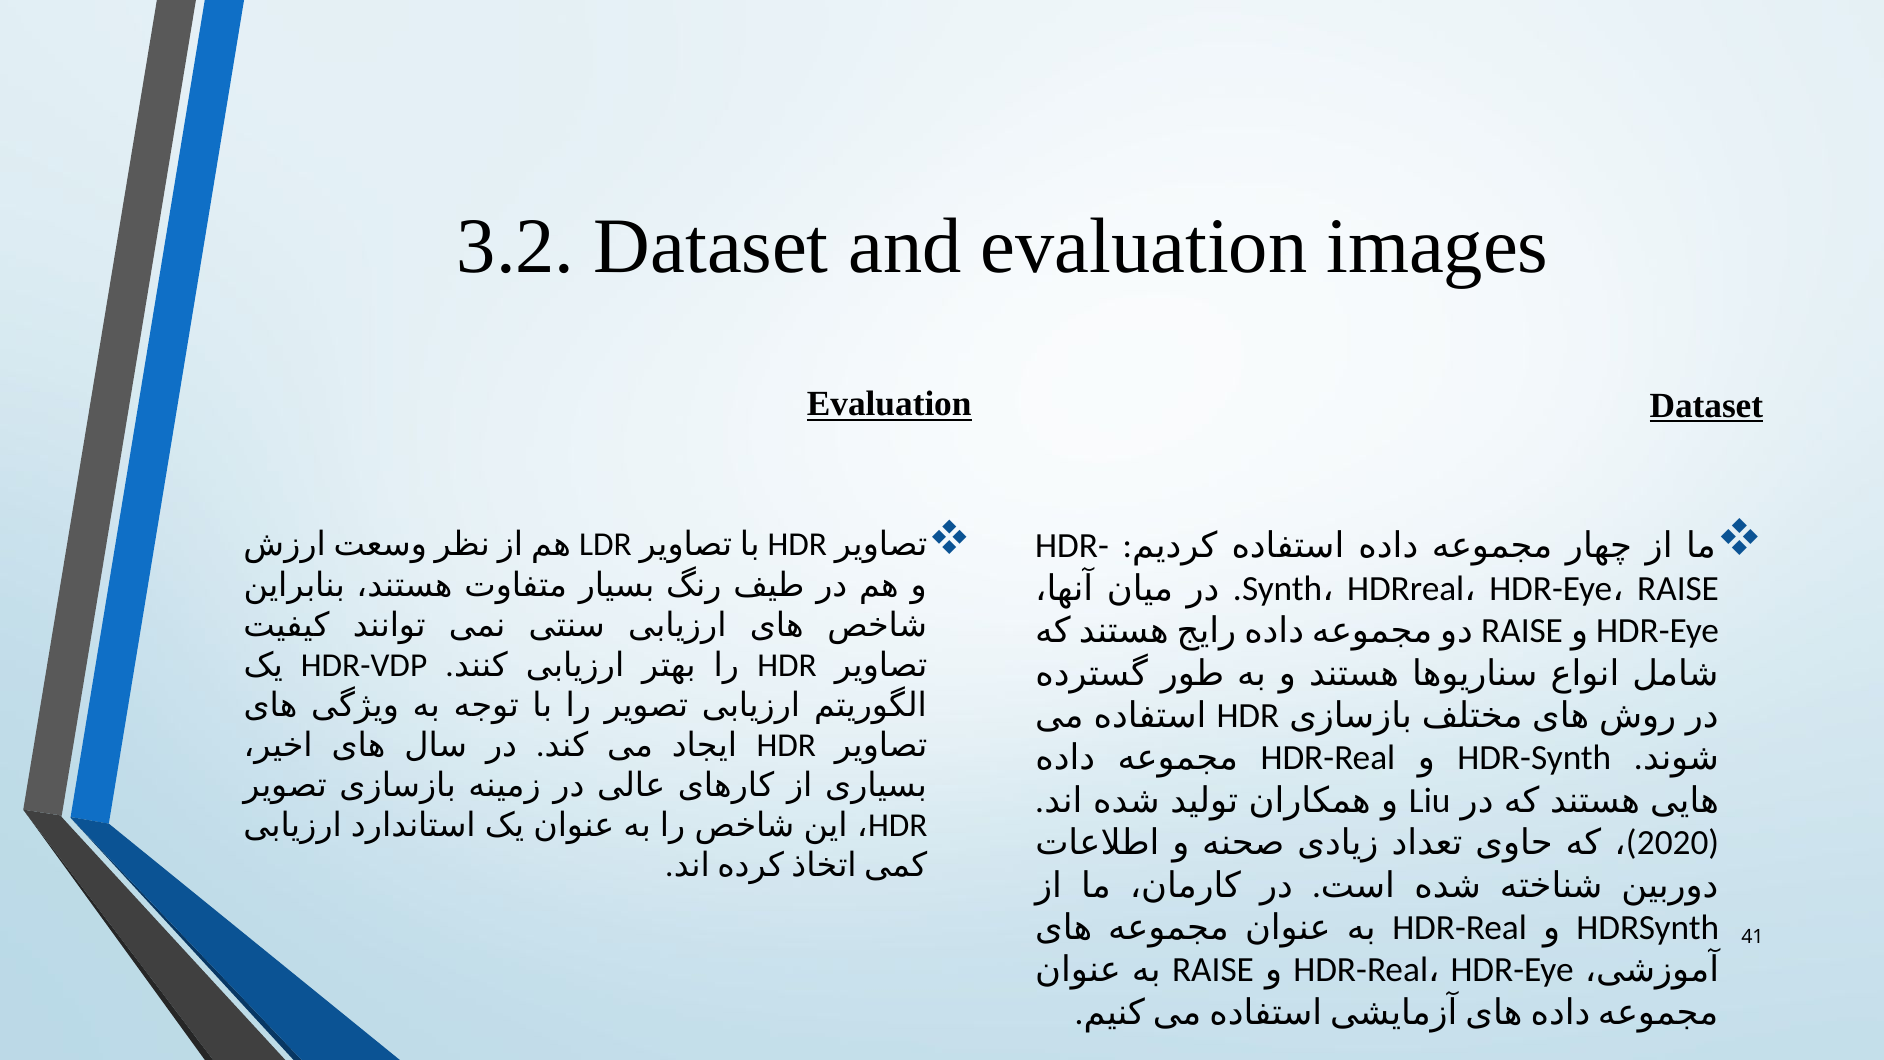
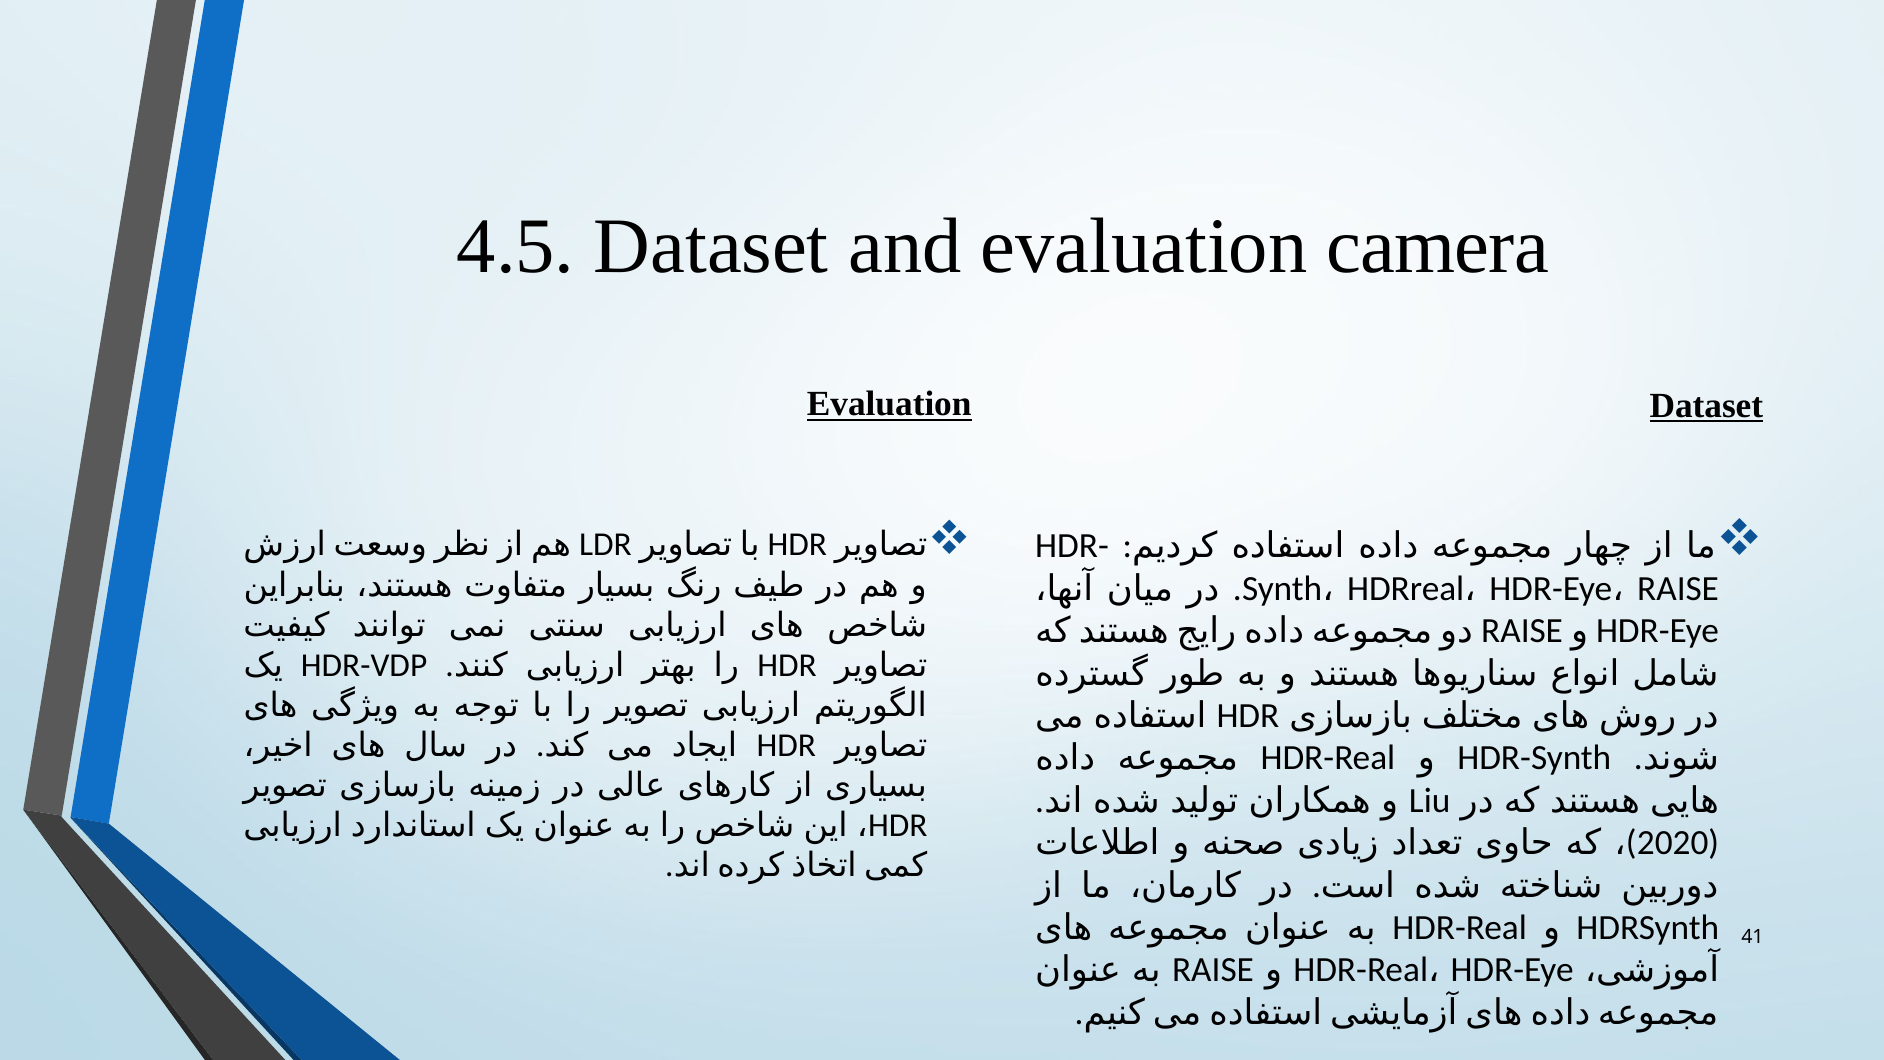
3.2: 3.2 -> 4.5
images: images -> camera
